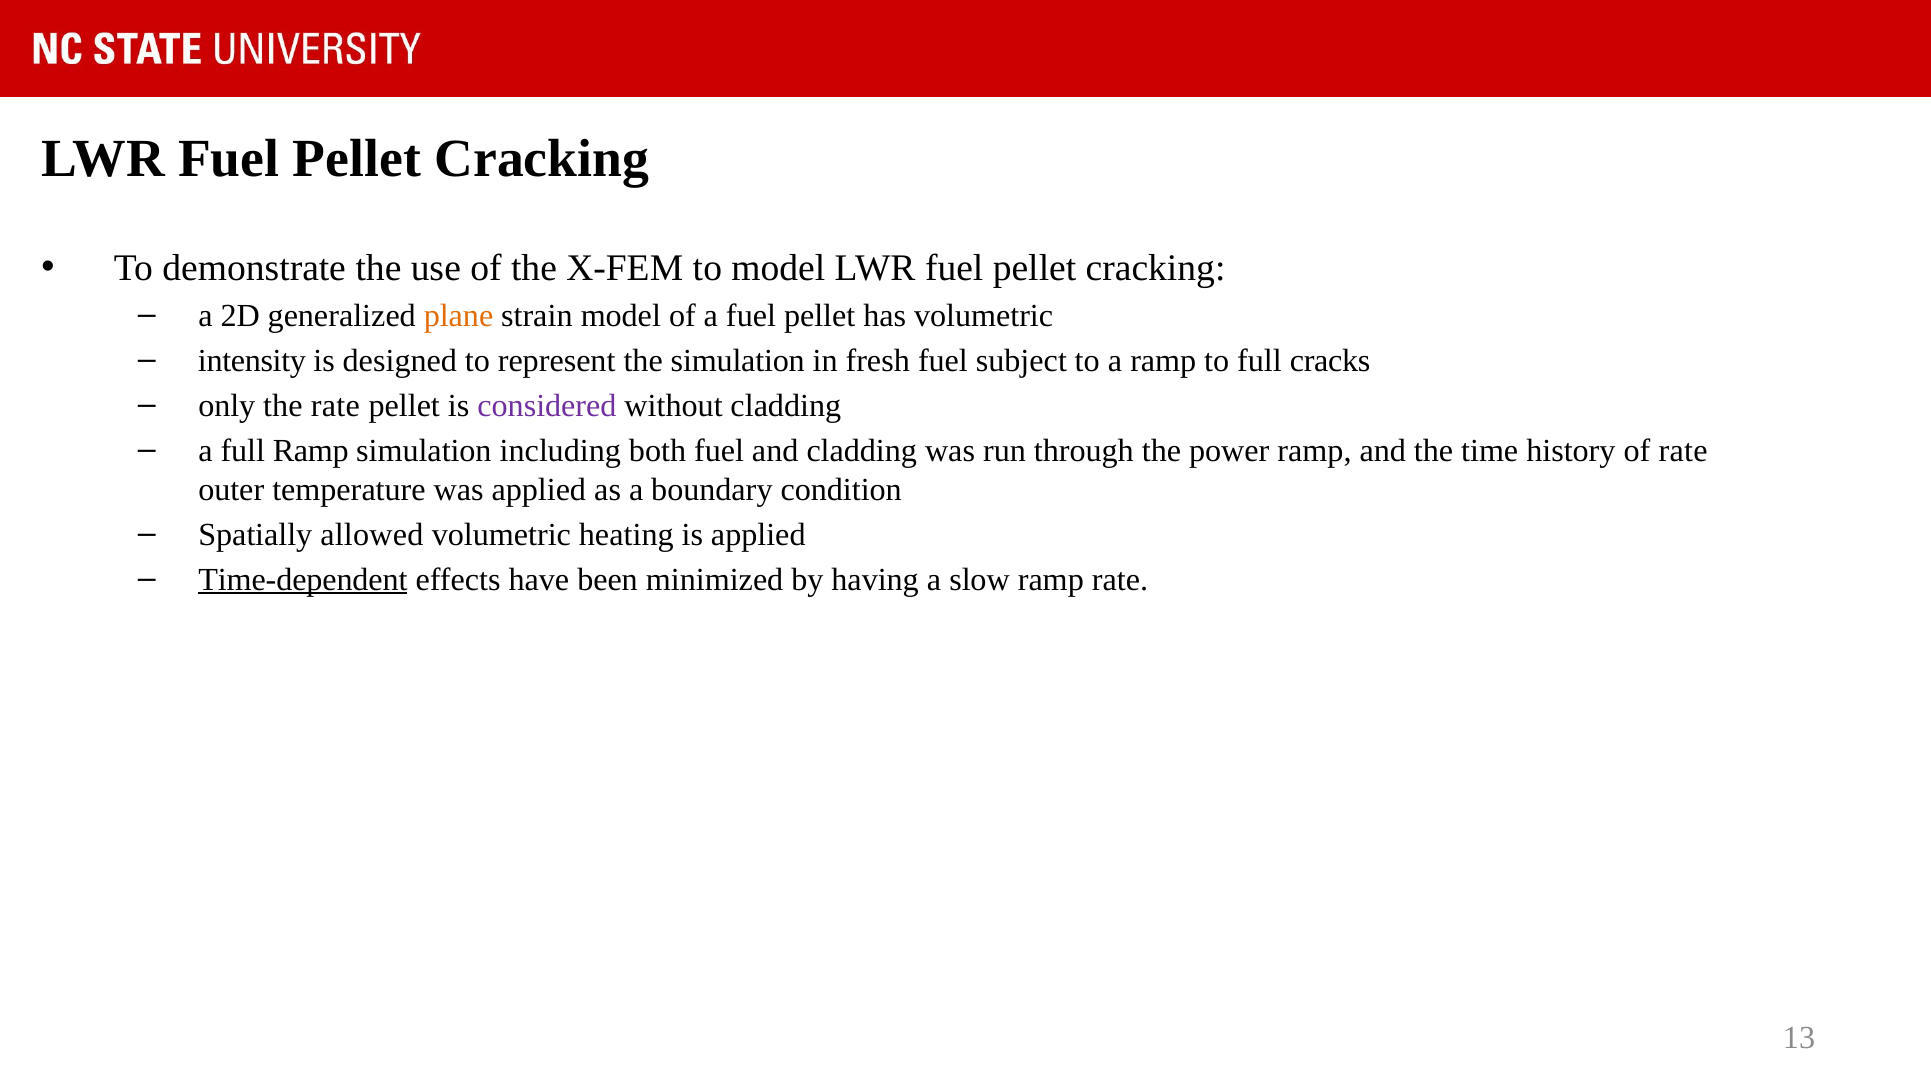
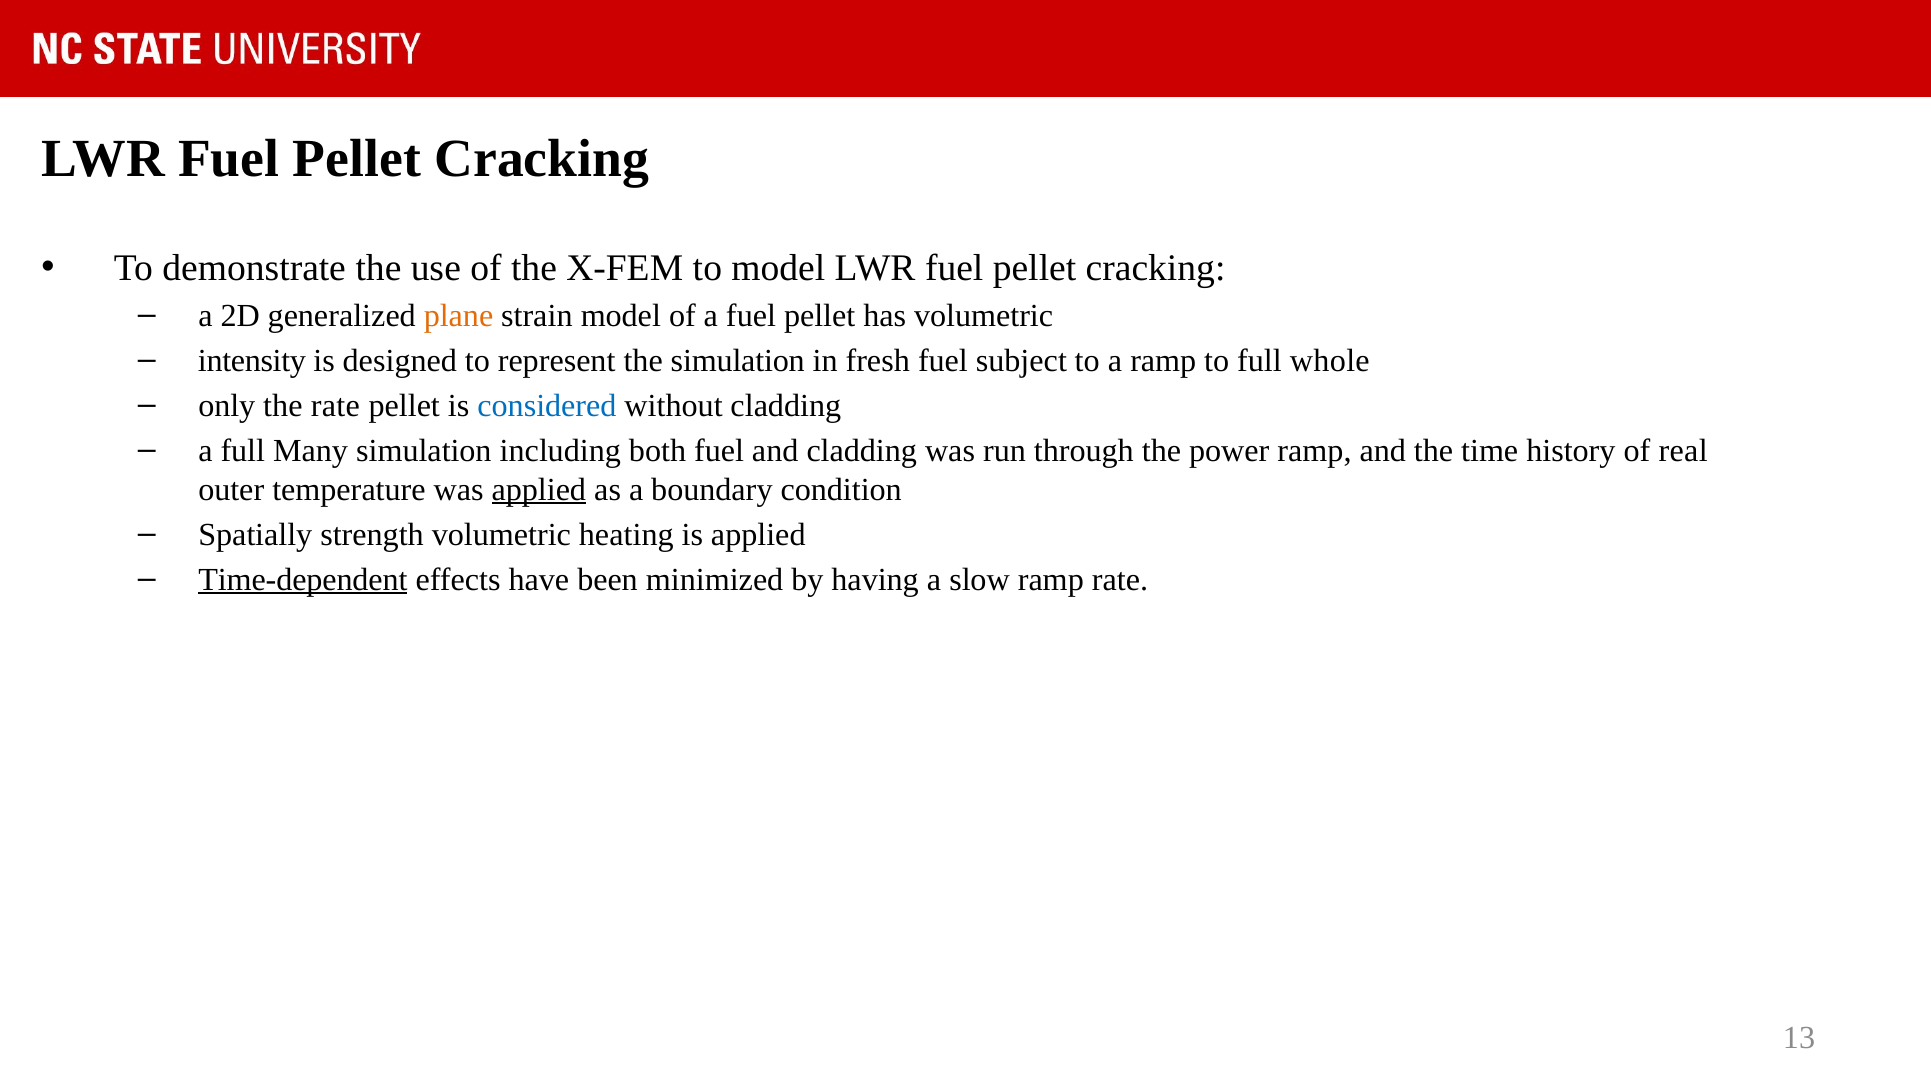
cracks: cracks -> whole
considered colour: purple -> blue
full Ramp: Ramp -> Many
of rate: rate -> real
applied at (539, 490) underline: none -> present
allowed: allowed -> strength
